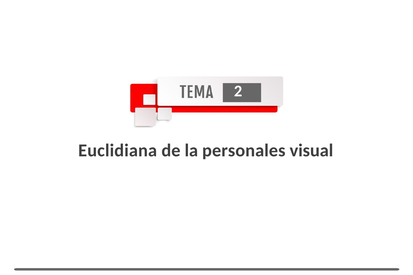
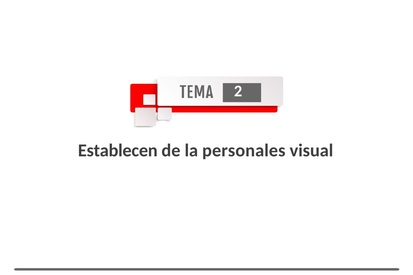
Euclidiana: Euclidiana -> Establecen
